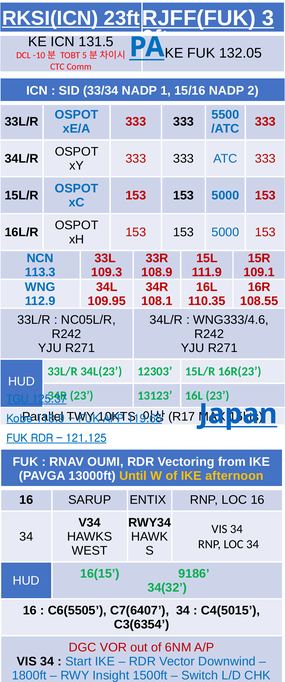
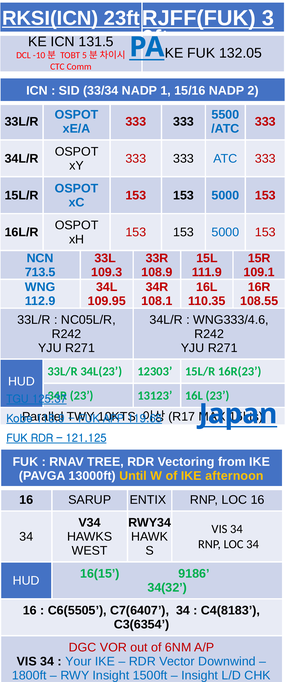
113.3: 113.3 -> 713.5
OUMI: OUMI -> TREE
C4(5015: C4(5015 -> C4(8183
Start: Start -> Your
Switch at (200, 675): Switch -> Insight
